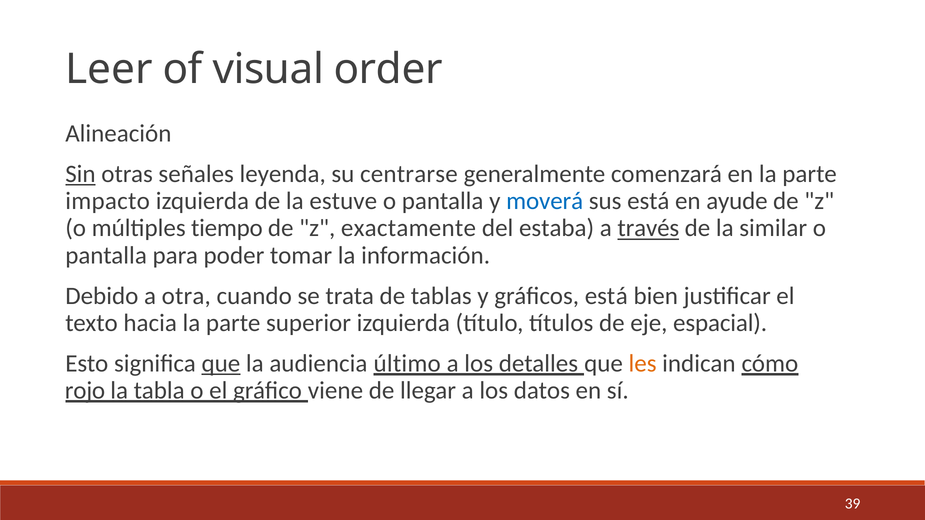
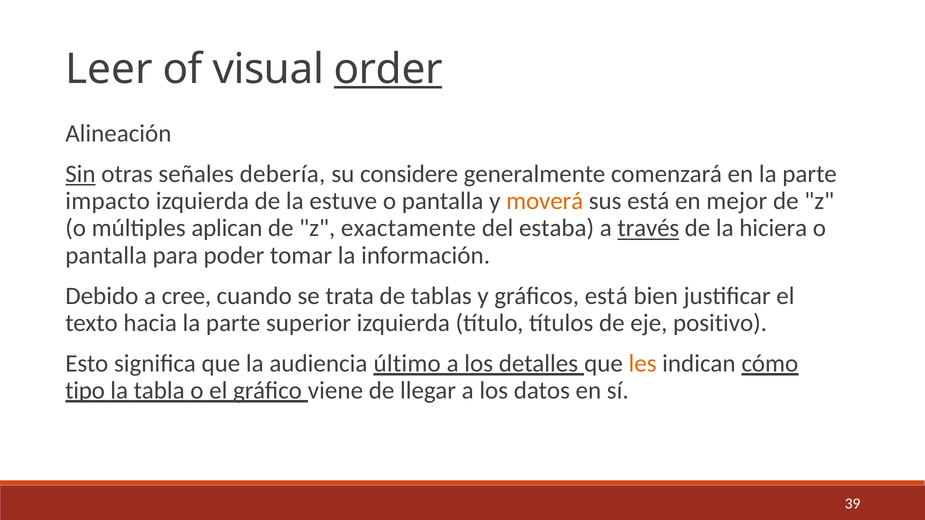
order underline: none -> present
leyenda: leyenda -> debería
centrarse: centrarse -> considere
moverá colour: blue -> orange
ayude: ayude -> mejor
tiempo: tiempo -> aplican
similar: similar -> hiciera
otra: otra -> cree
espacial: espacial -> positivo
que at (221, 364) underline: present -> none
rojo: rojo -> tipo
